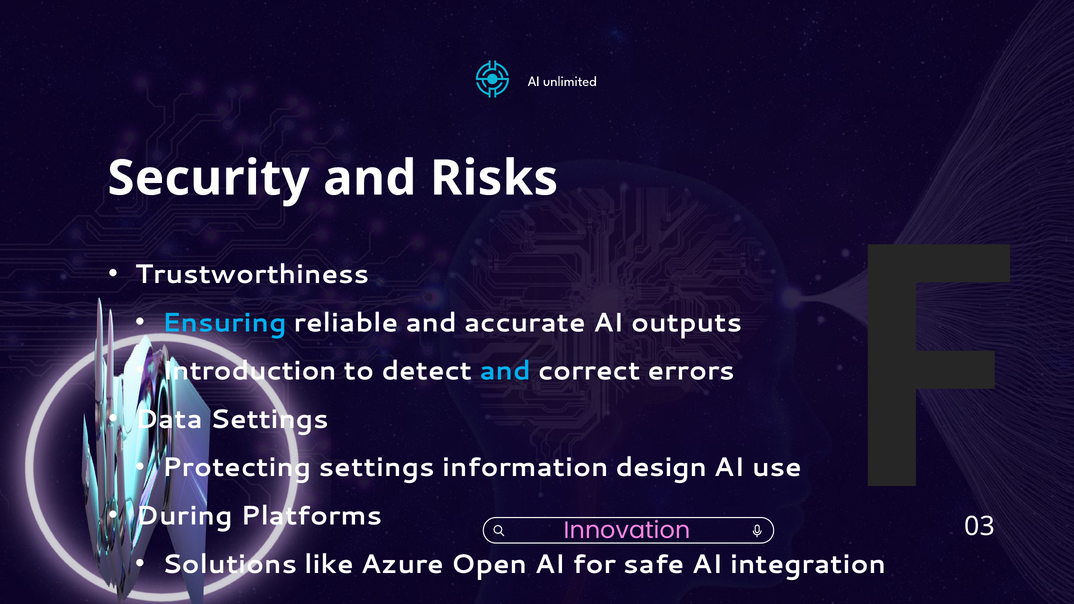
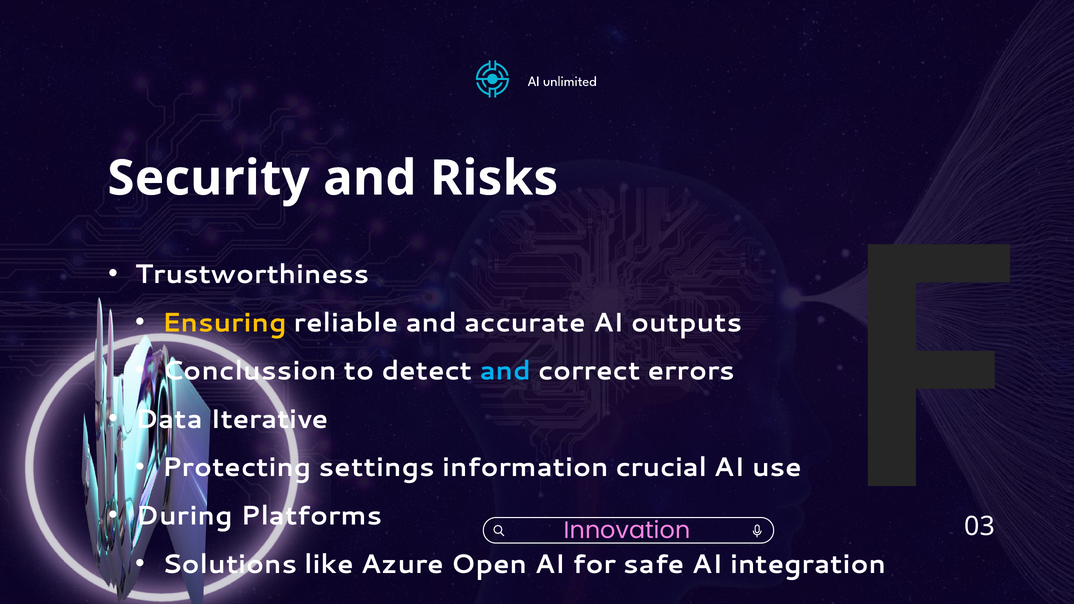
Ensuring colour: light blue -> yellow
Introduction: Introduction -> Conclussion
Data Settings: Settings -> Iterative
design: design -> crucial
